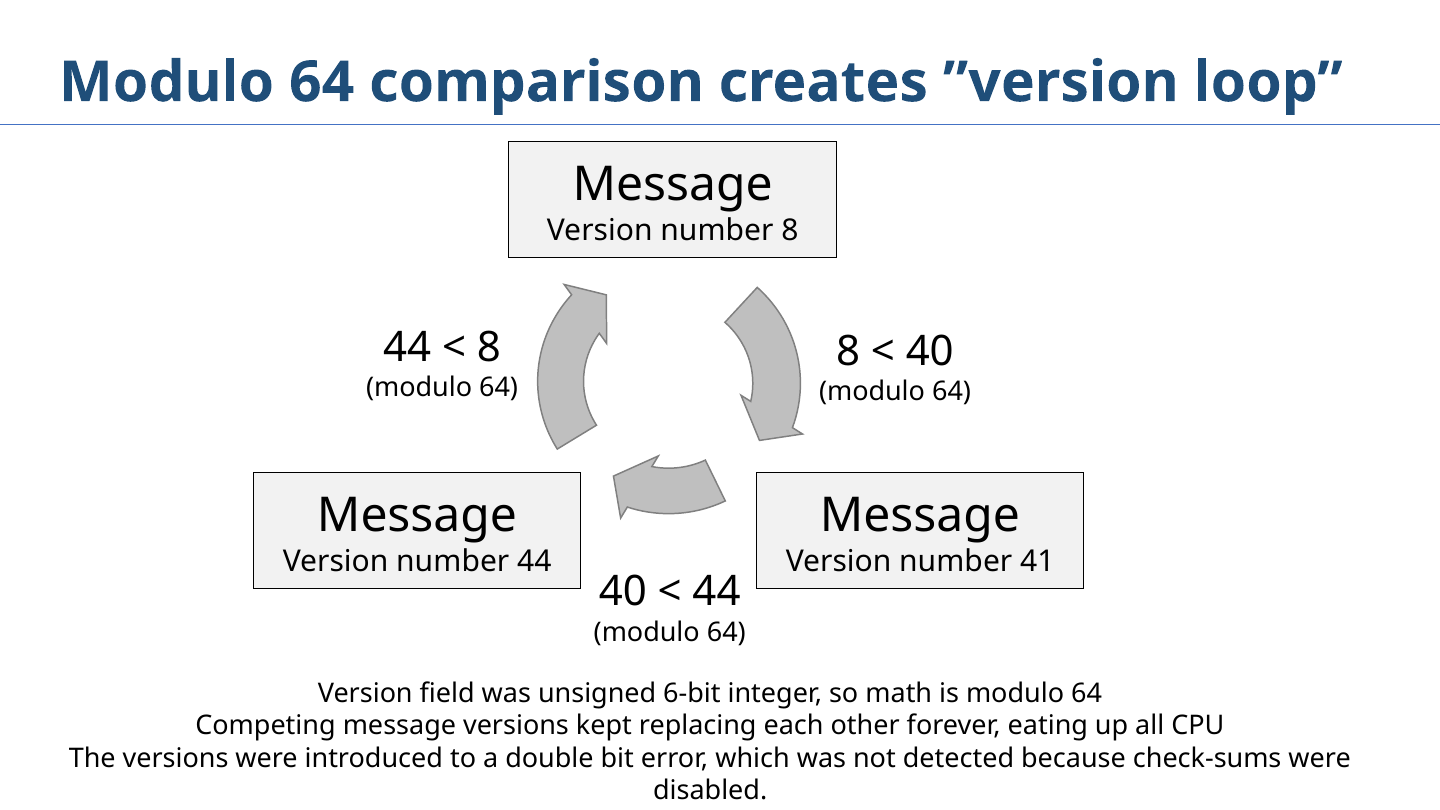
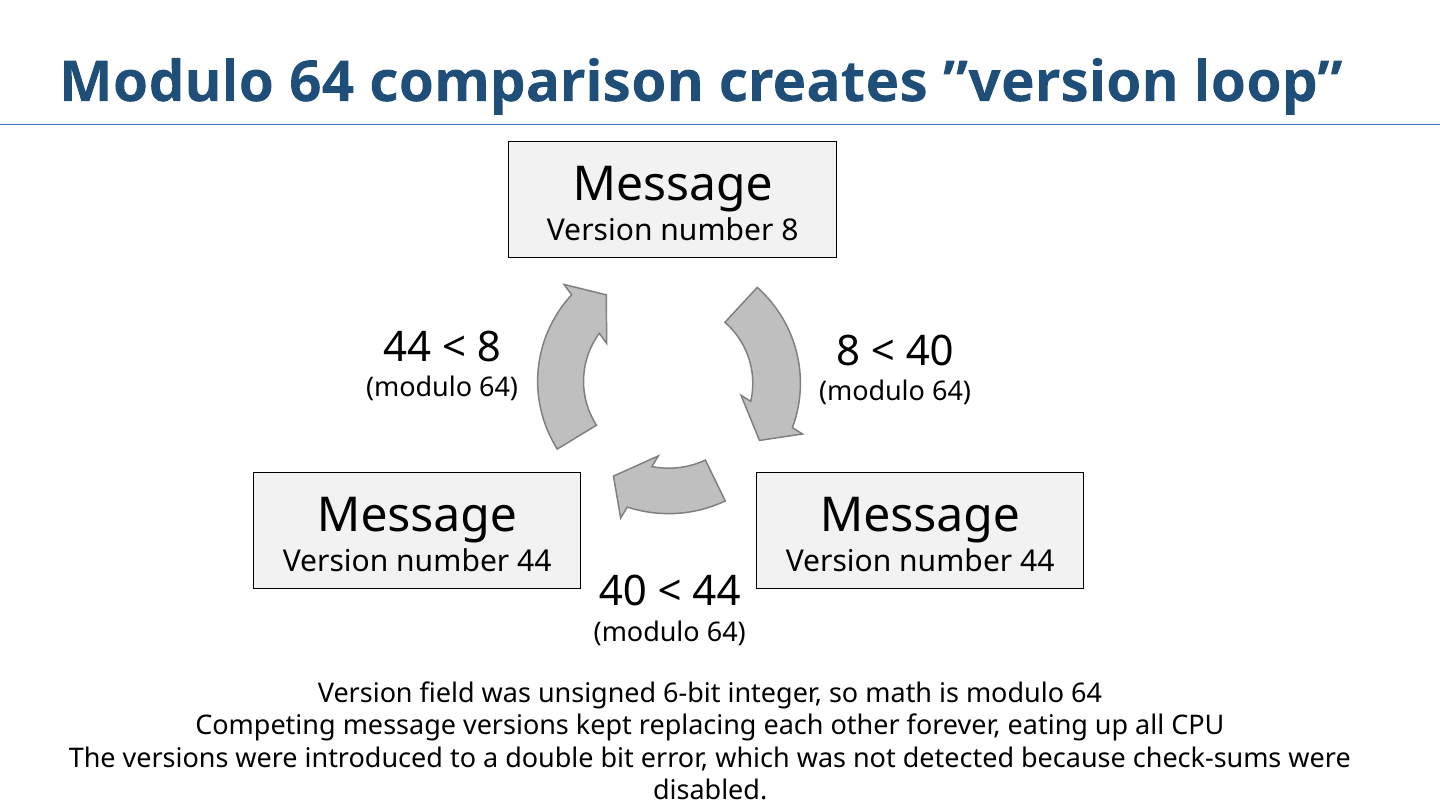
41 at (1037, 562): 41 -> 44
